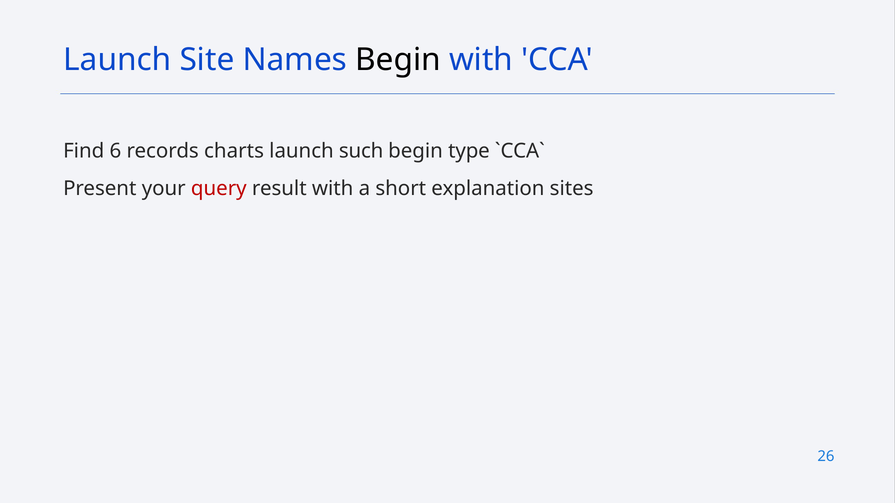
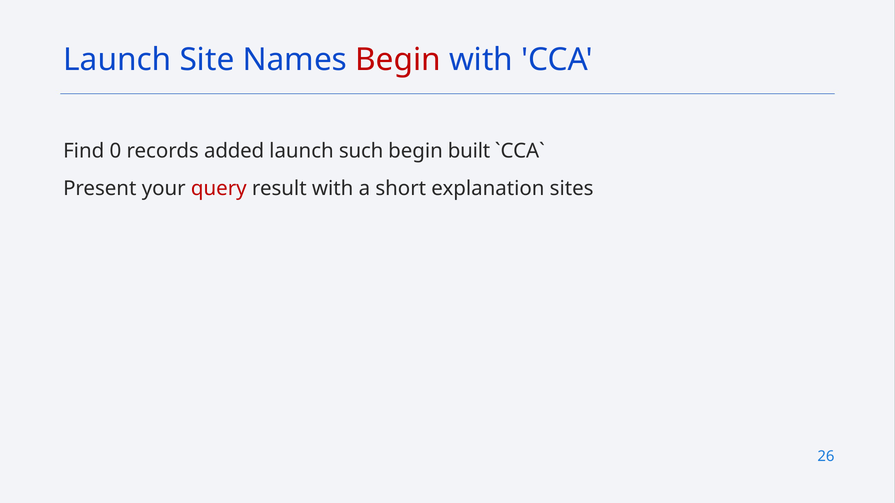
Begin at (398, 60) colour: black -> red
6: 6 -> 0
charts: charts -> added
type: type -> built
